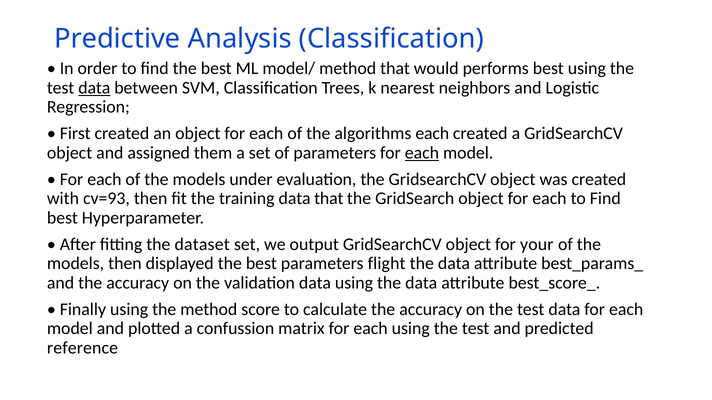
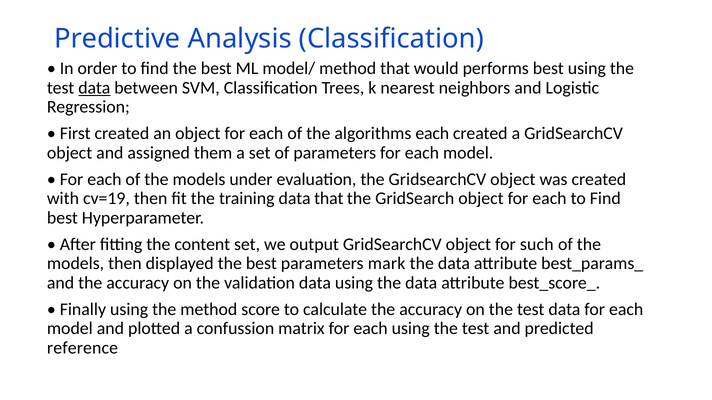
each at (422, 153) underline: present -> none
cv=93: cv=93 -> cv=19
dataset: dataset -> content
your: your -> such
flight: flight -> mark
